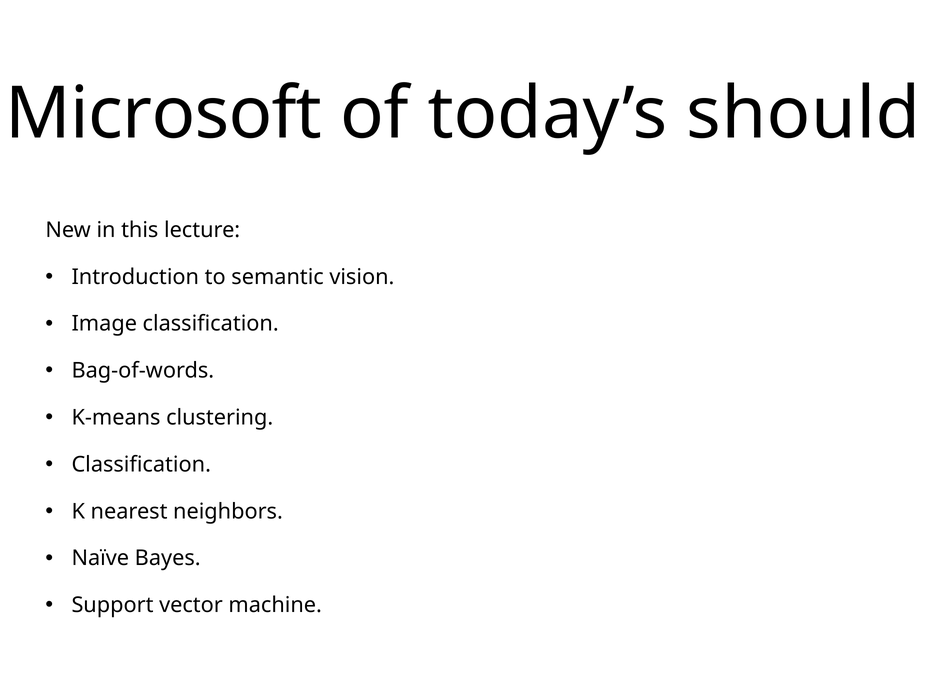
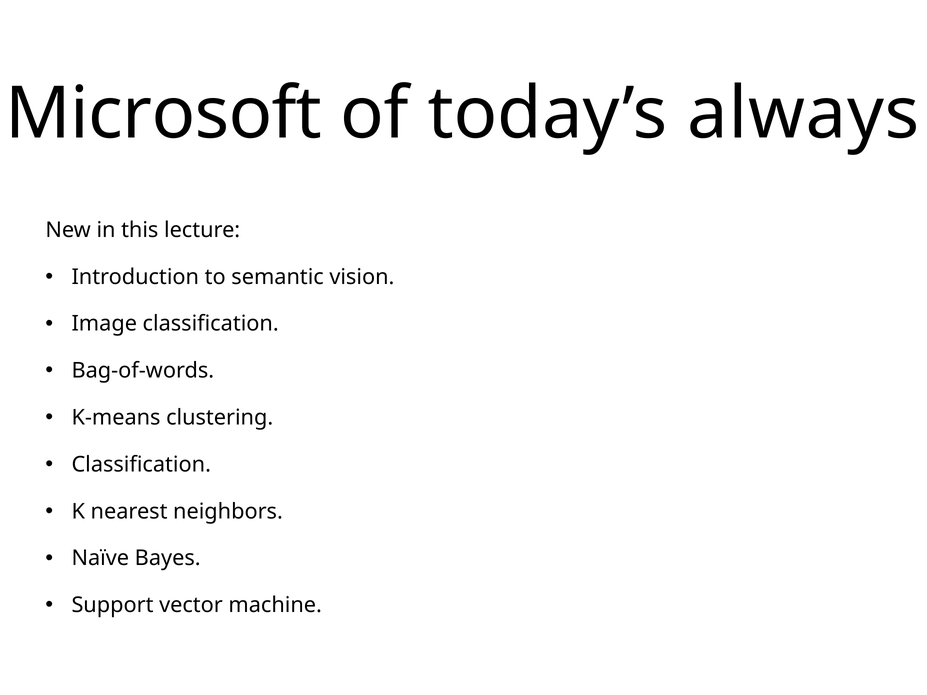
should: should -> always
